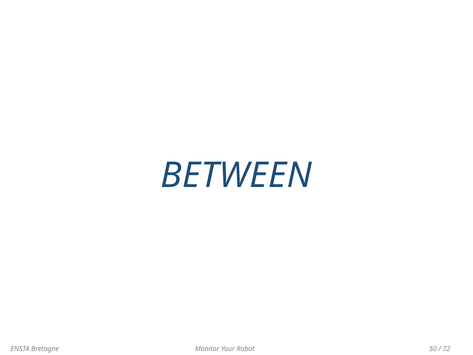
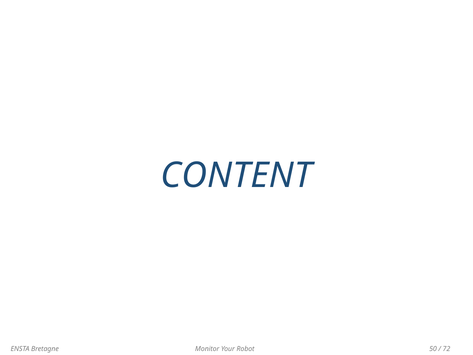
BETWEEN: BETWEEN -> CONTENT
